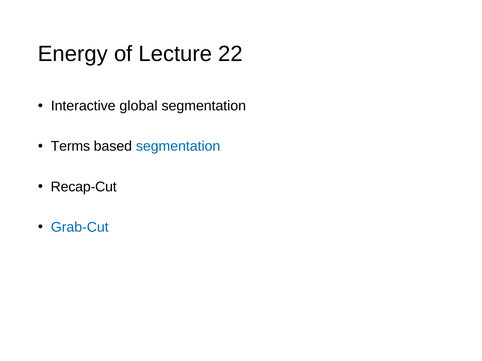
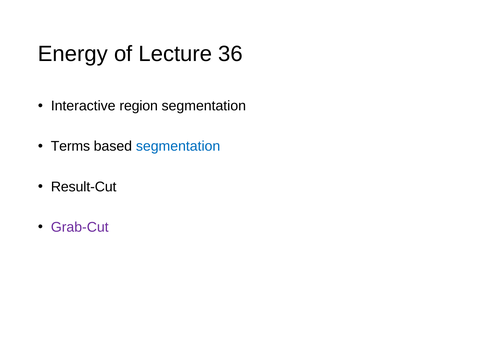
22: 22 -> 36
global: global -> region
Recap-Cut: Recap-Cut -> Result-Cut
Grab-Cut colour: blue -> purple
